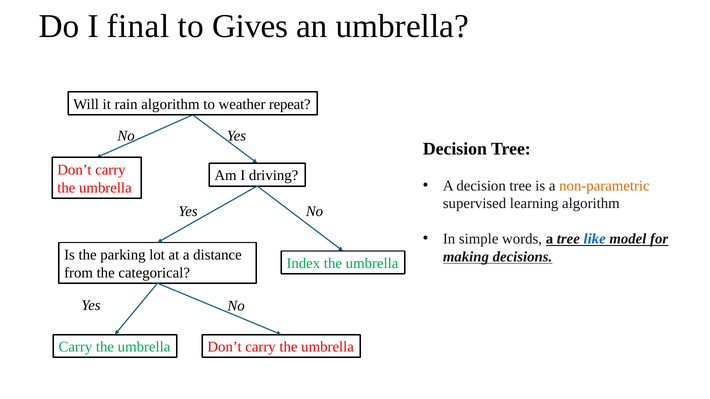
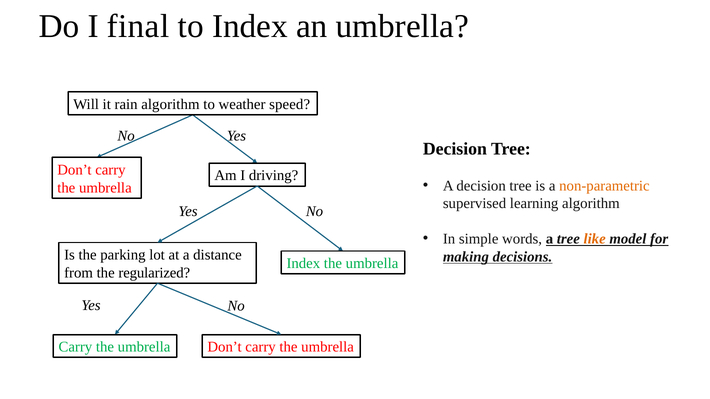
to Gives: Gives -> Index
repeat: repeat -> speed
like colour: blue -> orange
categorical: categorical -> regularized
